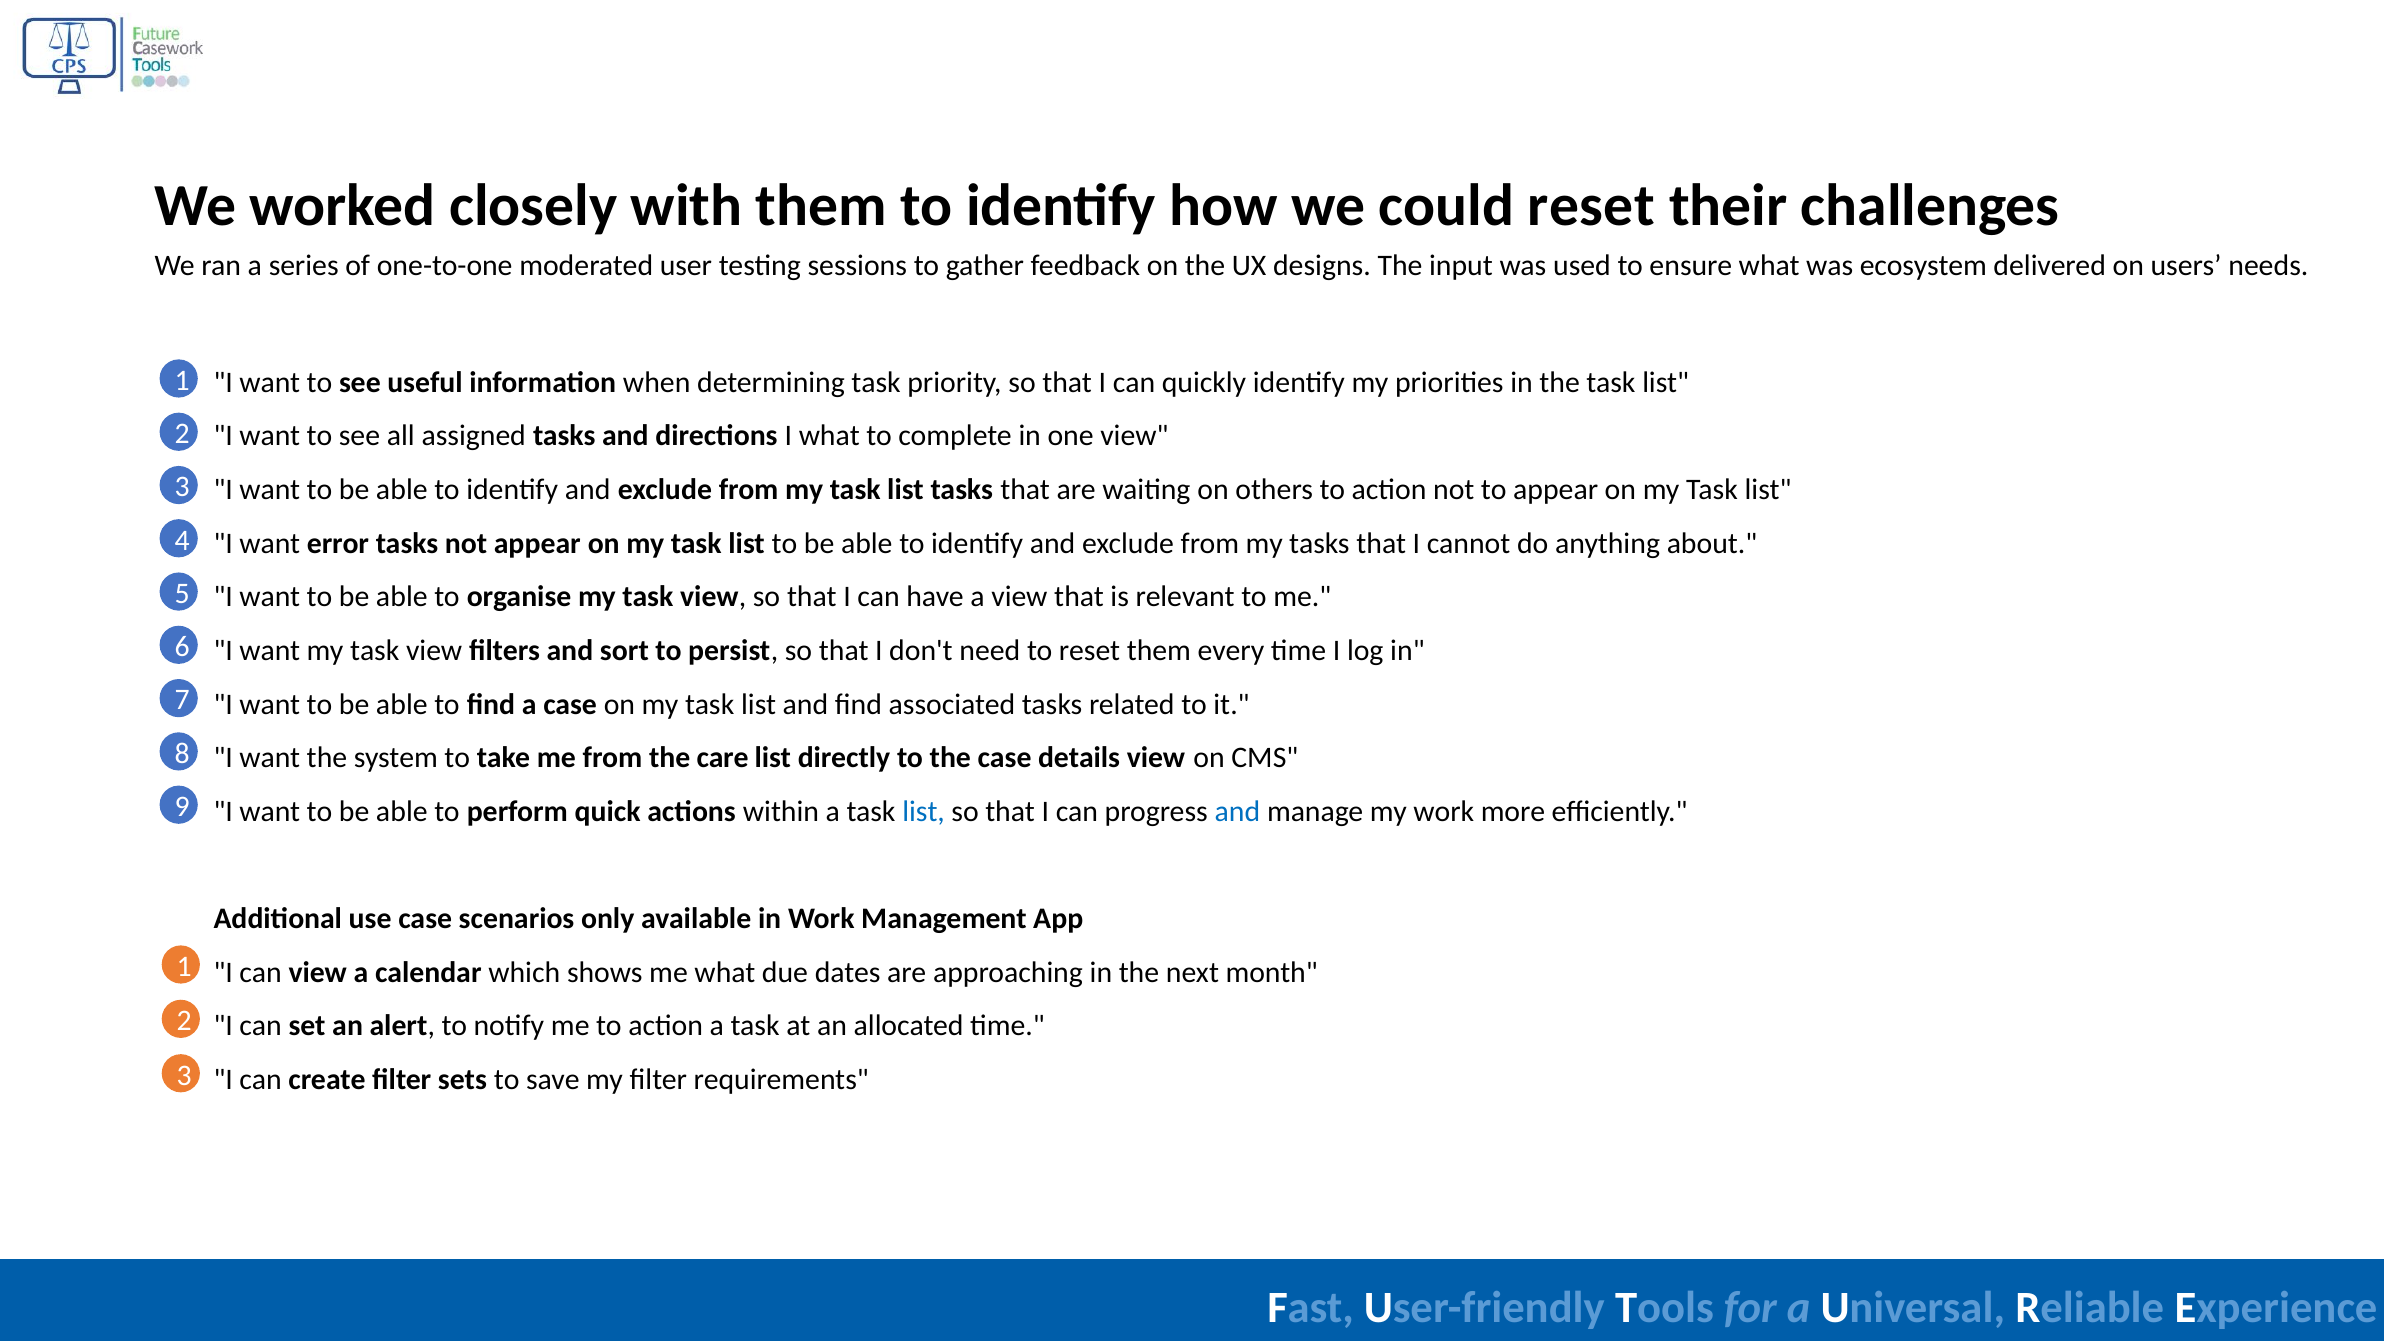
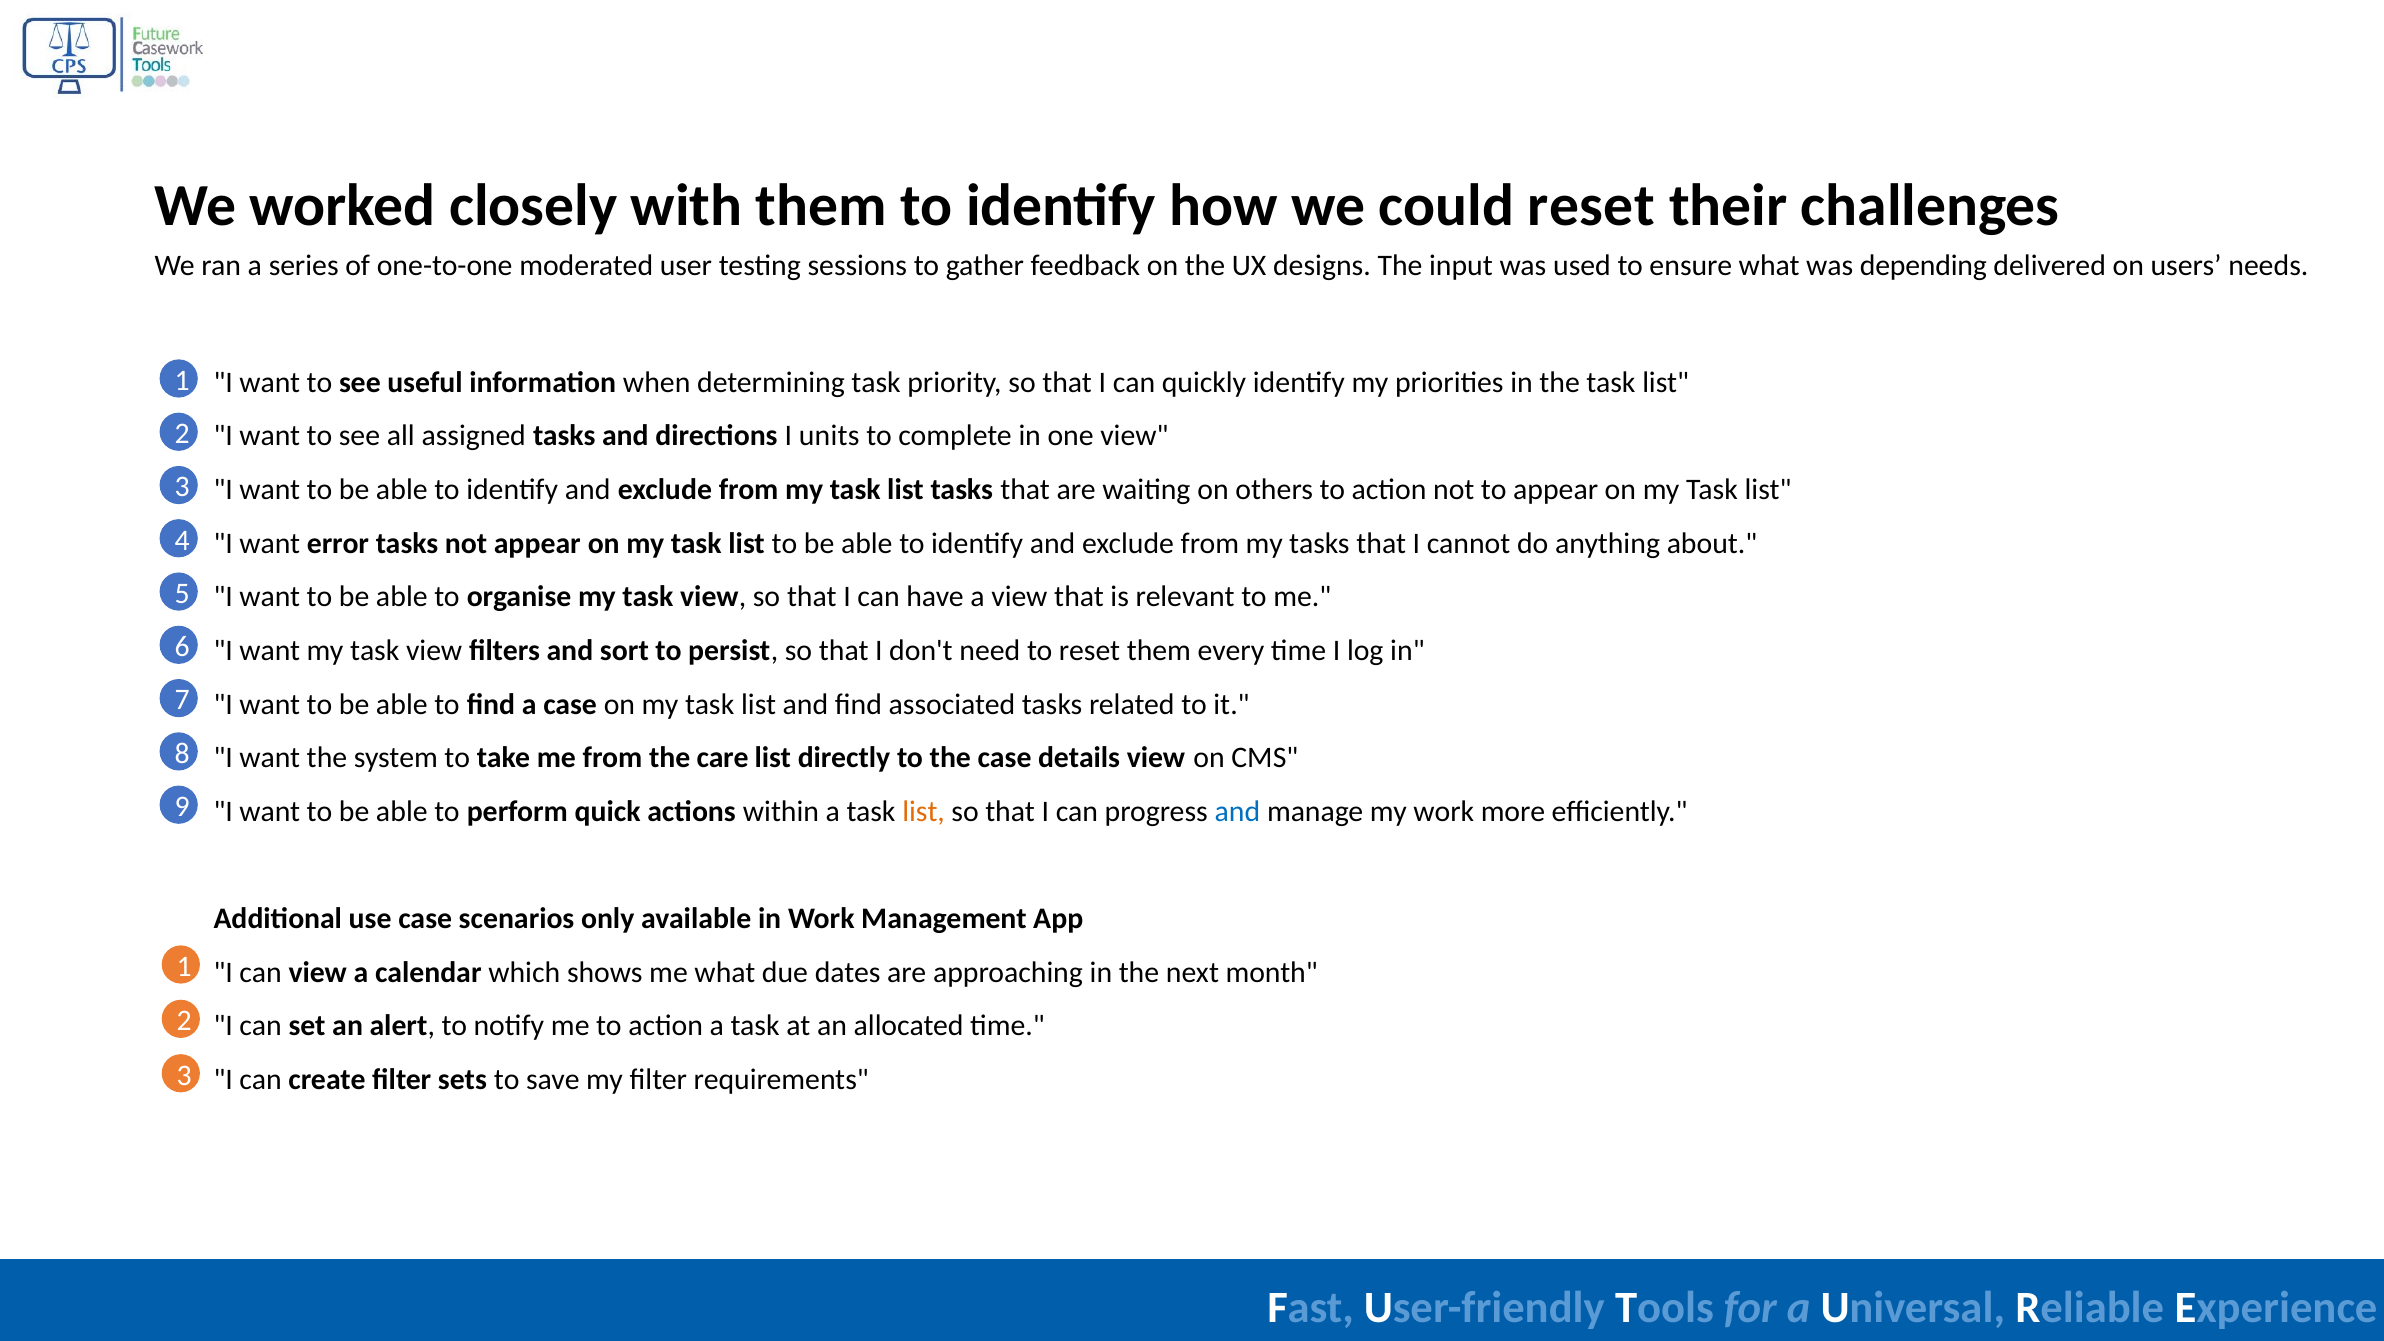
ecosystem: ecosystem -> depending
I what: what -> units
list at (924, 812) colour: blue -> orange
